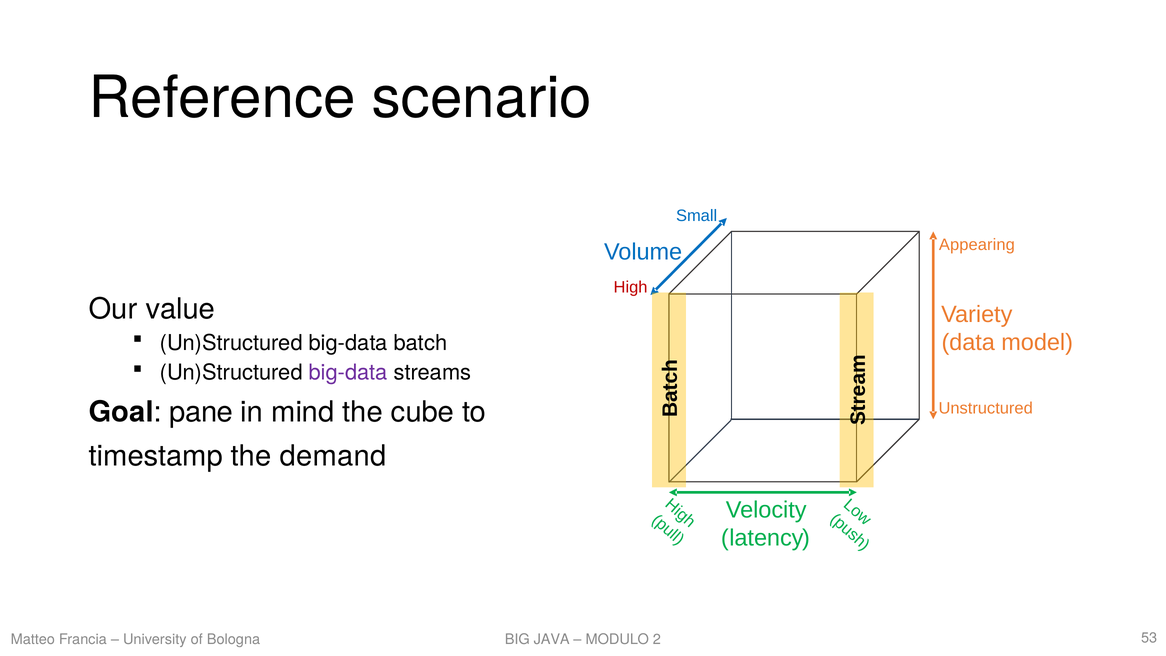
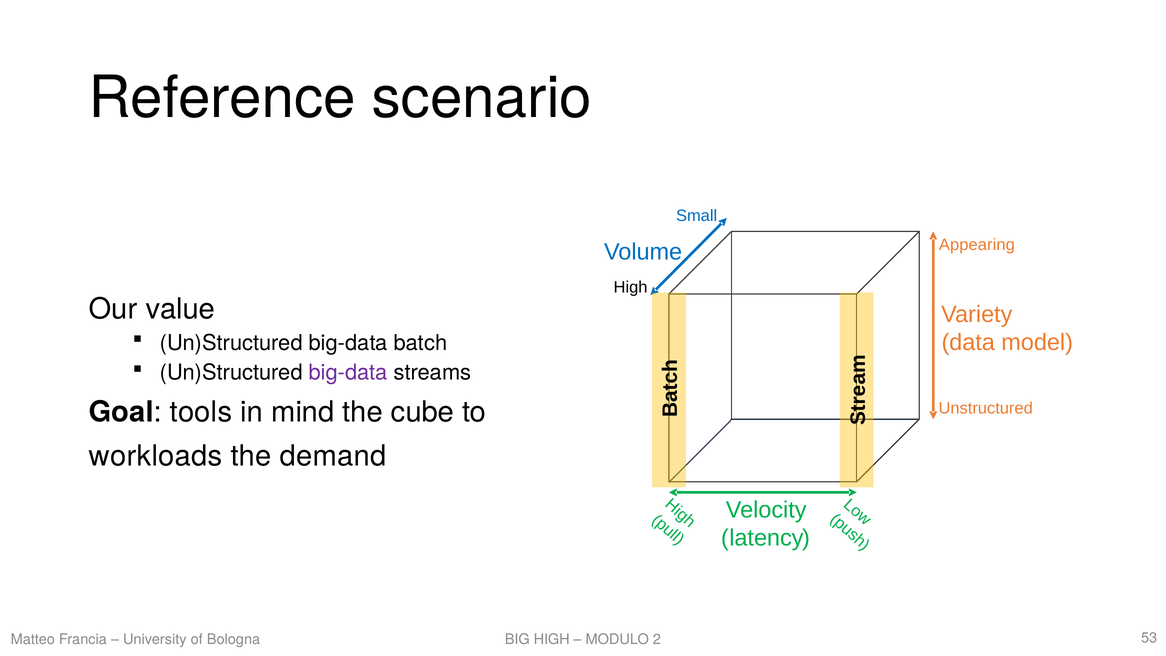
High at (631, 287) colour: red -> black
pane: pane -> tools
timestamp: timestamp -> workloads
JAVA at (552, 639): JAVA -> HIGH
